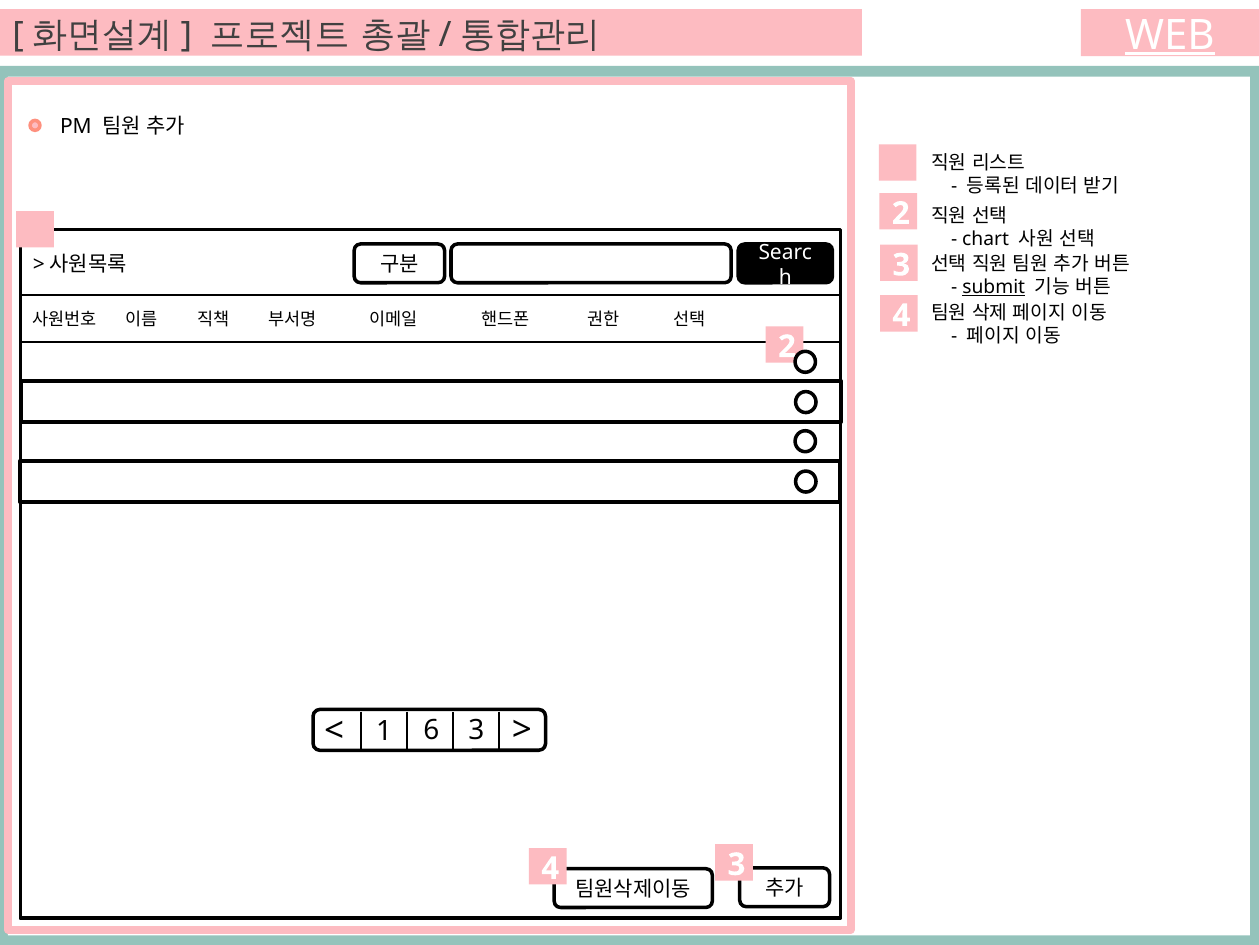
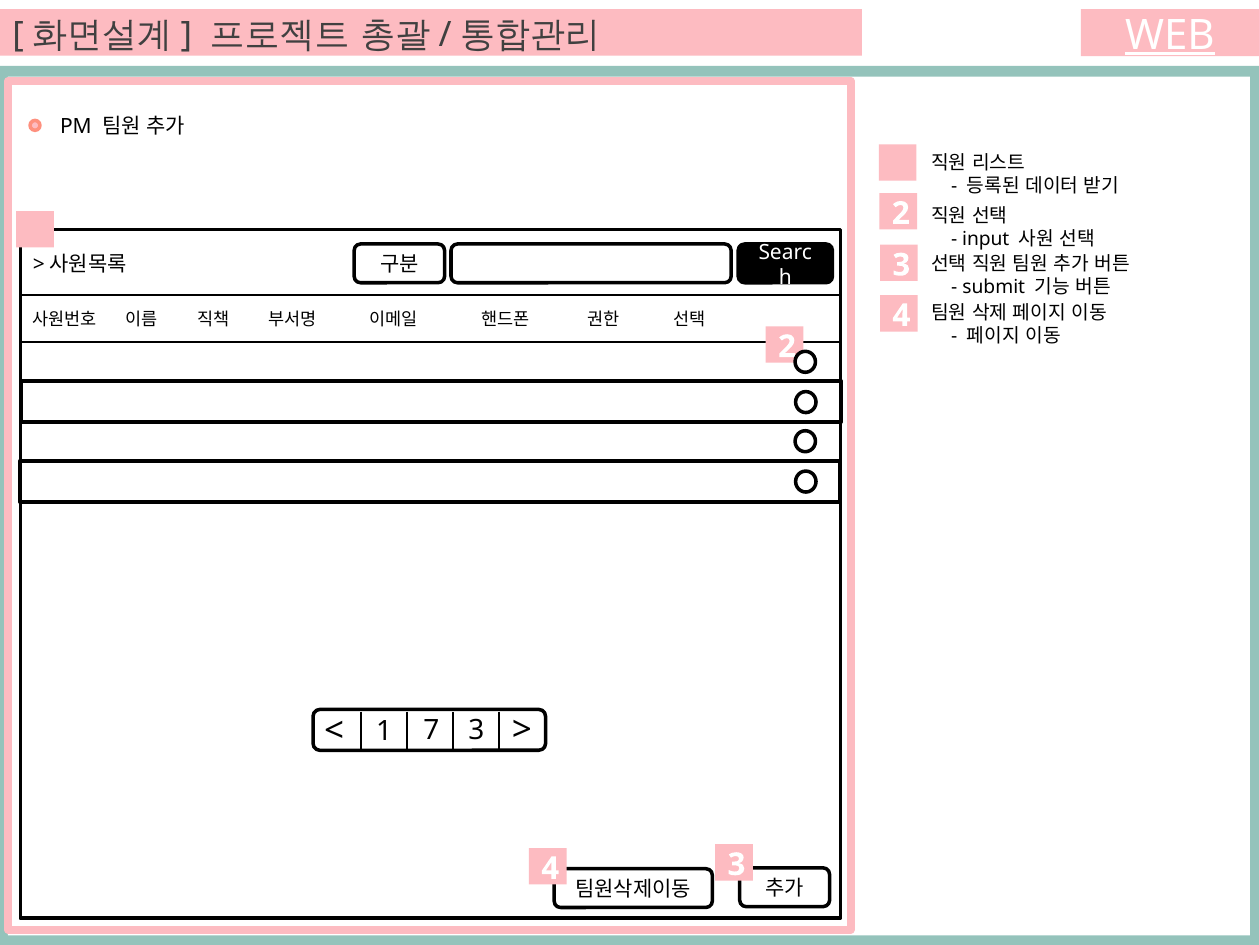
chart: chart -> input
submit underline: present -> none
6: 6 -> 7
